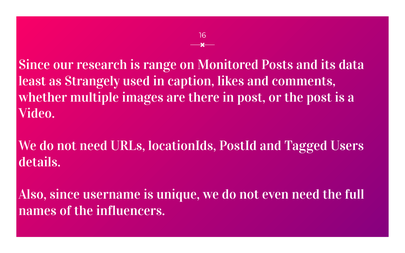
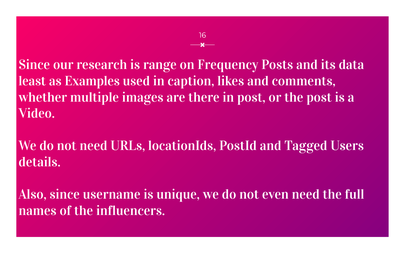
Monitored: Monitored -> Frequency
Strangely: Strangely -> Examples
